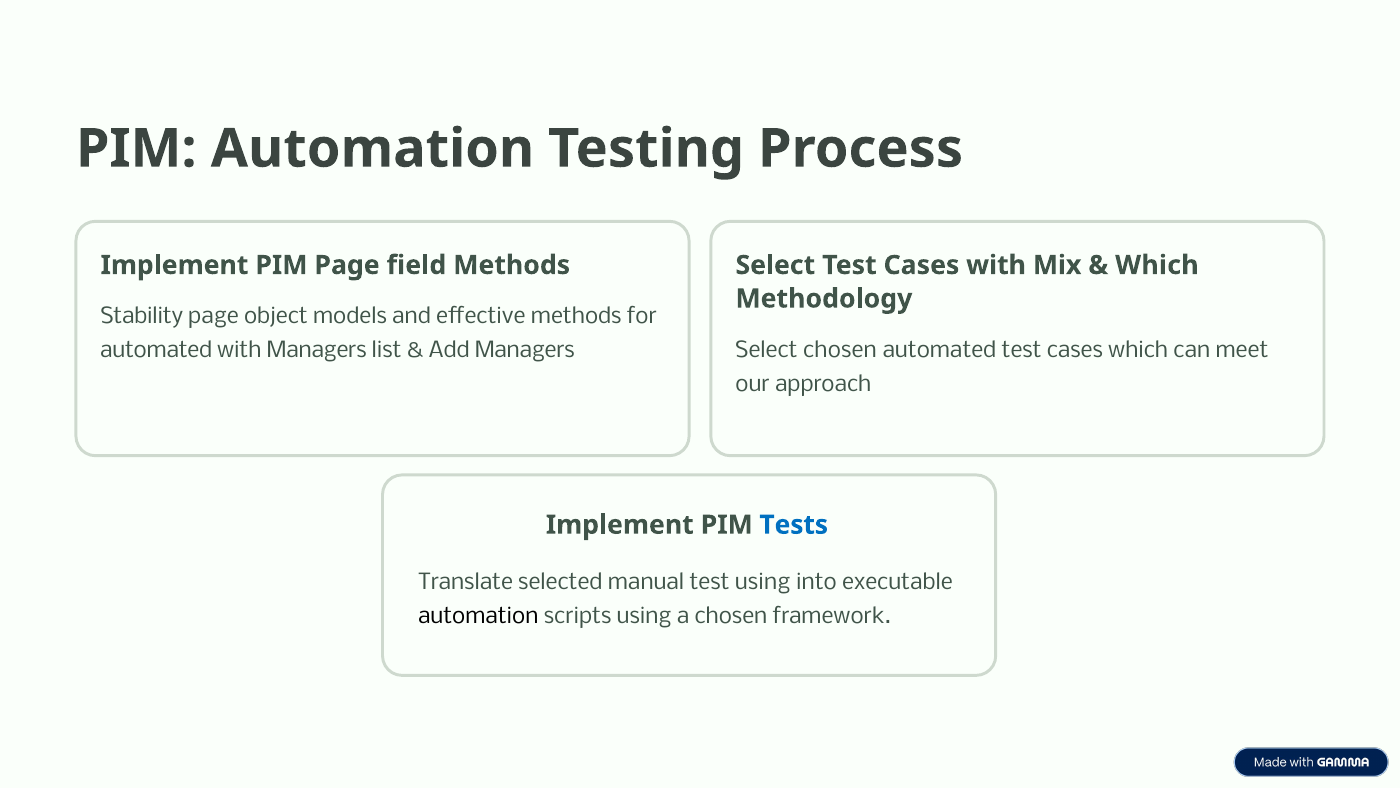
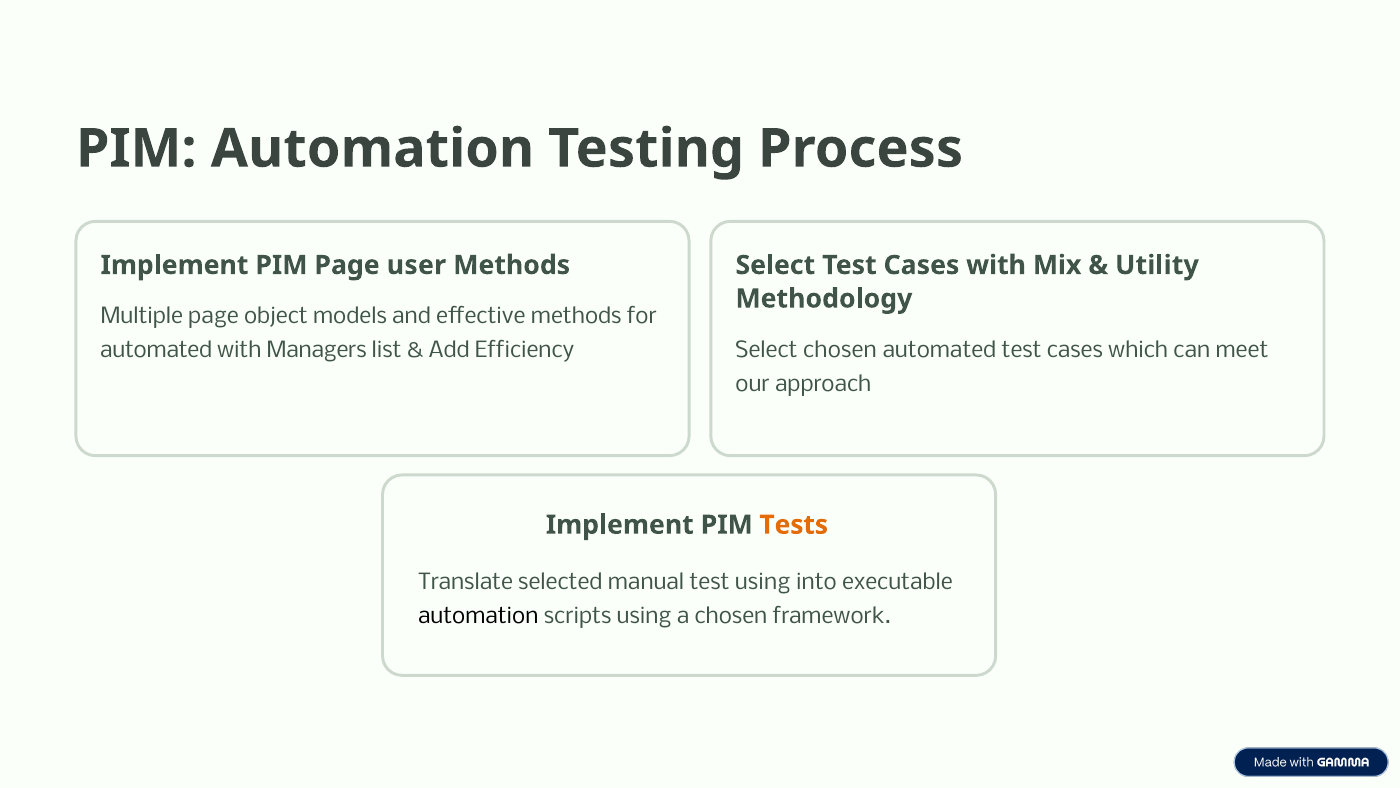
field: field -> user
Which at (1157, 265): Which -> Utility
Stability: Stability -> Multiple
Add Managers: Managers -> Efficiency
Tests colour: blue -> orange
